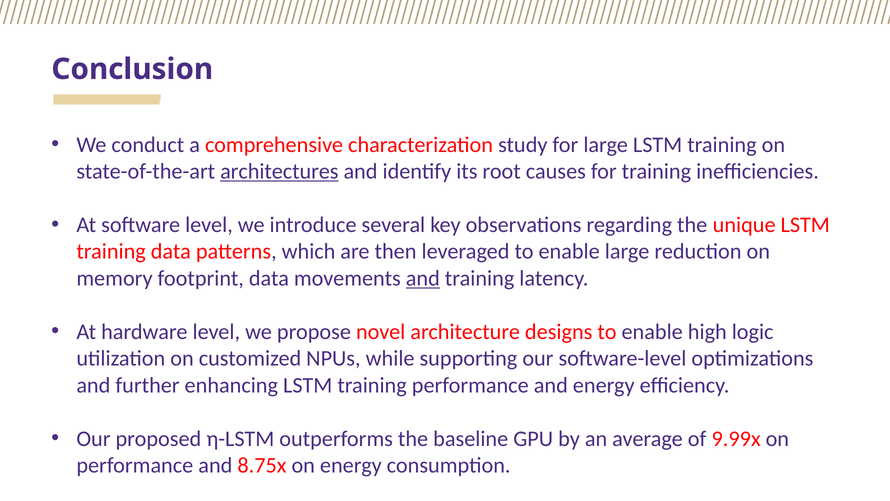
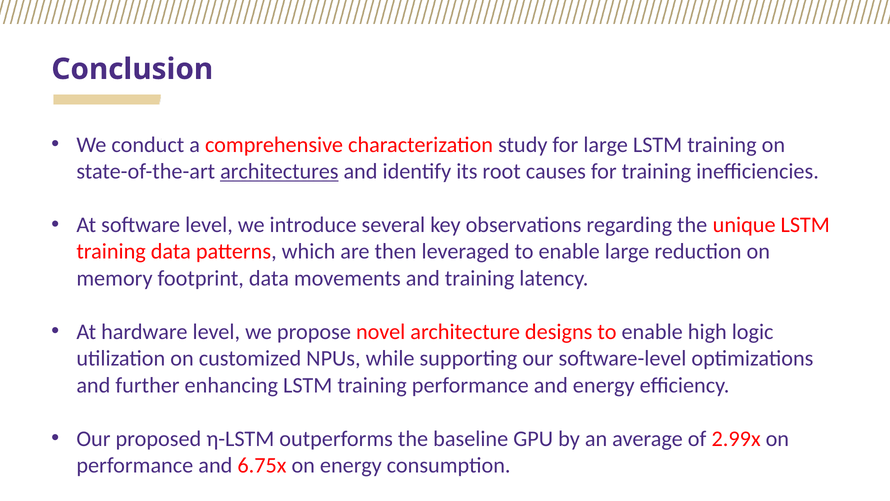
and at (423, 278) underline: present -> none
9.99x: 9.99x -> 2.99x
8.75x: 8.75x -> 6.75x
